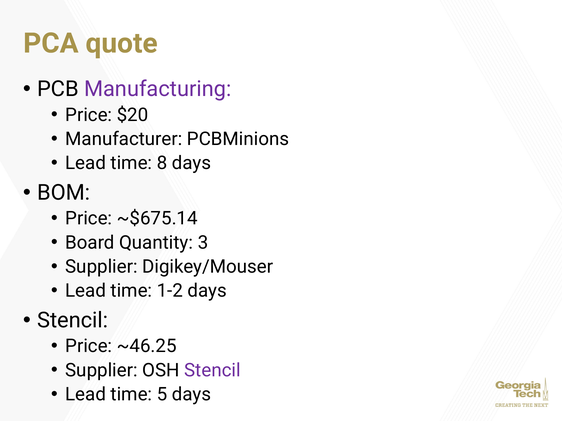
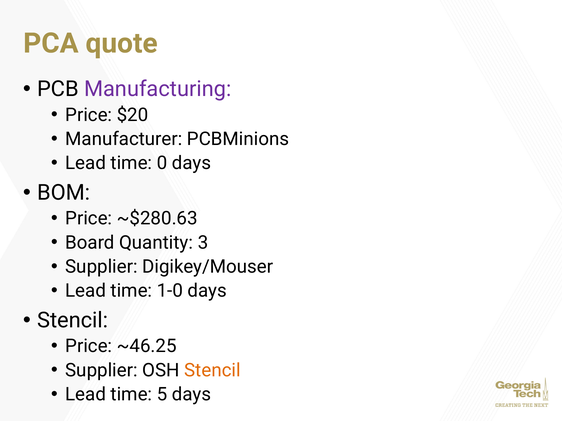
8: 8 -> 0
~$675.14: ~$675.14 -> ~$280.63
1-2: 1-2 -> 1-0
Stencil at (212, 371) colour: purple -> orange
